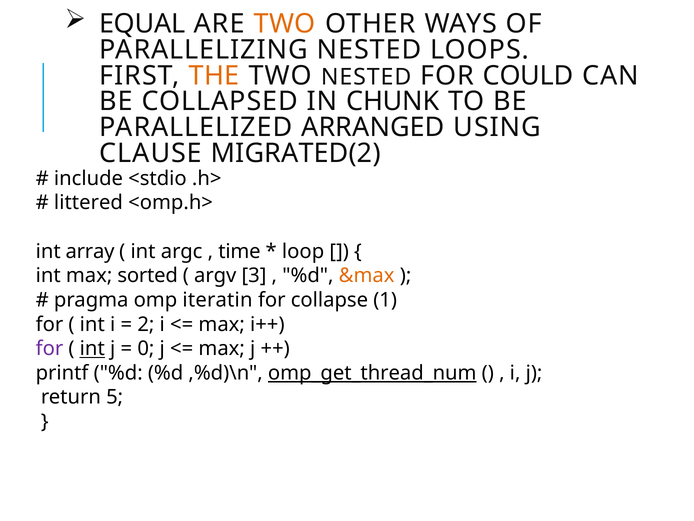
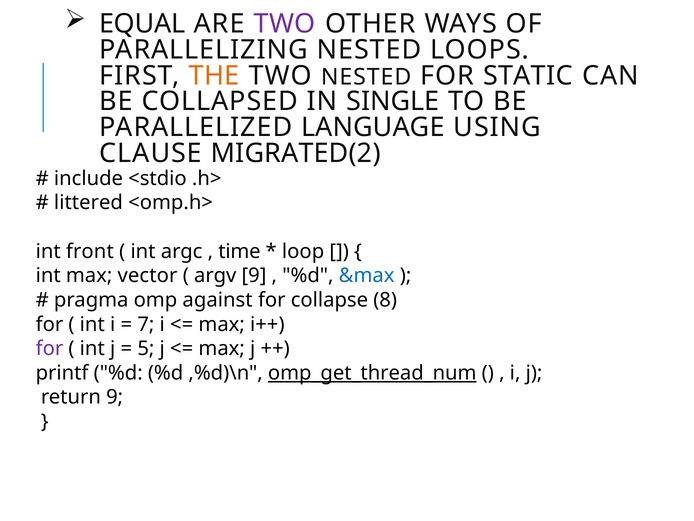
TWO at (285, 24) colour: orange -> purple
COULD: COULD -> STATIC
CHUNK: CHUNK -> SINGLE
ARRANGED: ARRANGED -> LANGUAGE
array: array -> front
sorted: sorted -> vector
argv 3: 3 -> 9
&max colour: orange -> blue
iteratin: iteratin -> against
1: 1 -> 8
2: 2 -> 7
int at (92, 348) underline: present -> none
0: 0 -> 5
return 5: 5 -> 9
